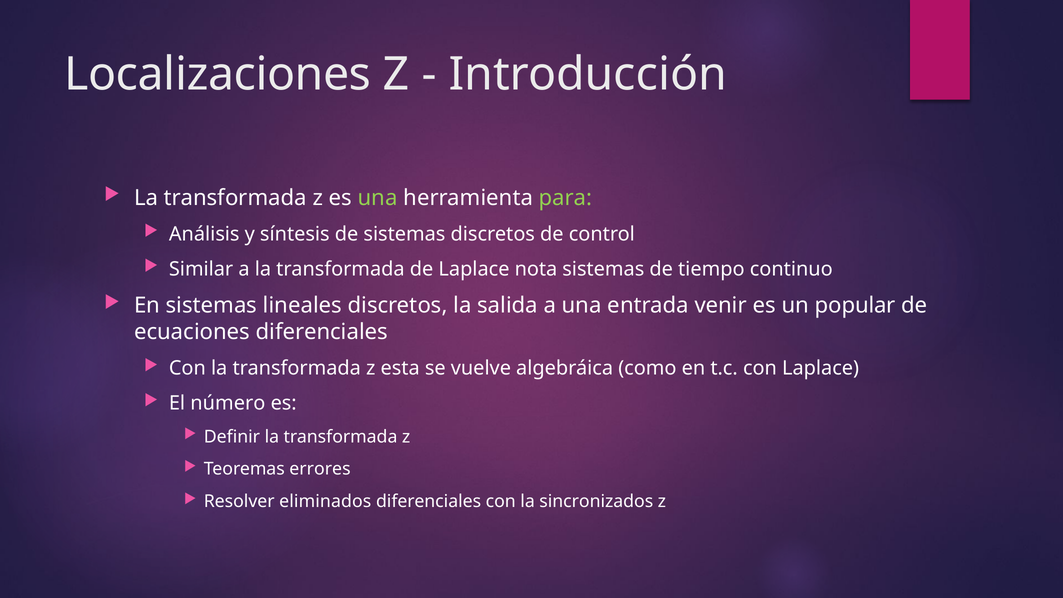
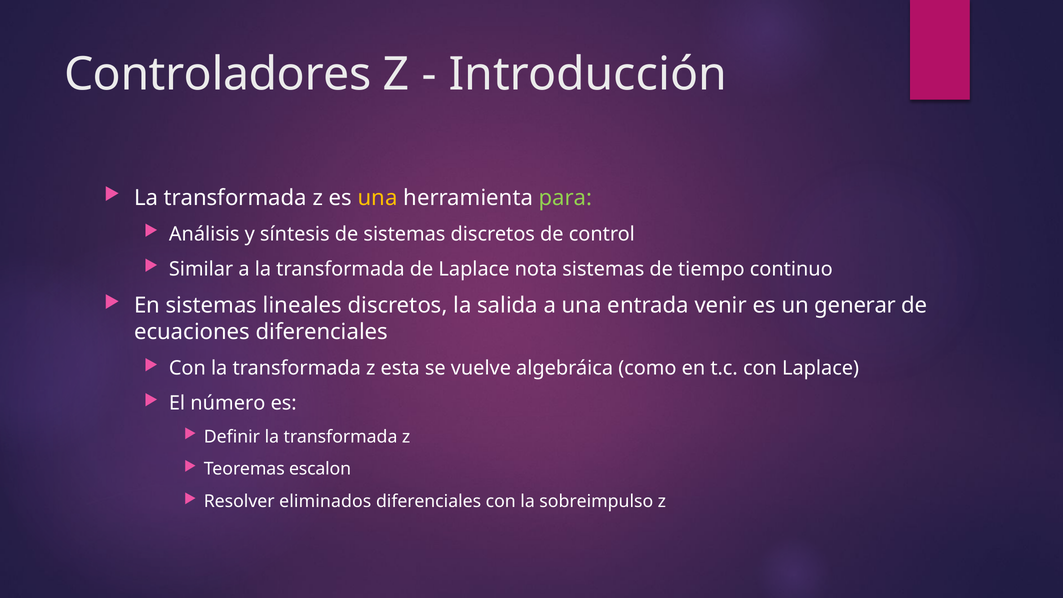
Localizaciones: Localizaciones -> Controladores
una at (378, 198) colour: light green -> yellow
popular: popular -> generar
errores: errores -> escalon
sincronizados: sincronizados -> sobreimpulso
